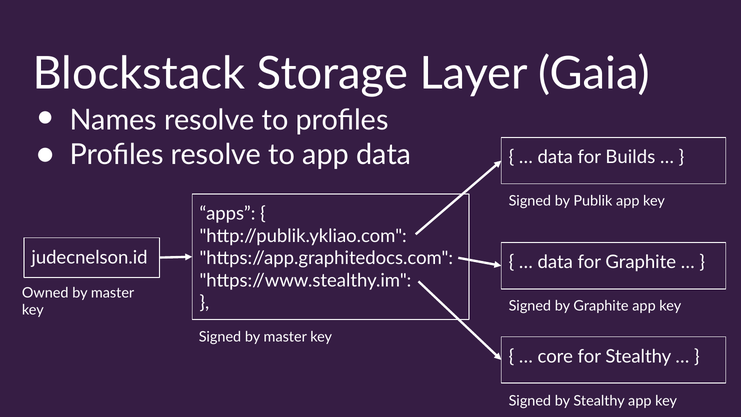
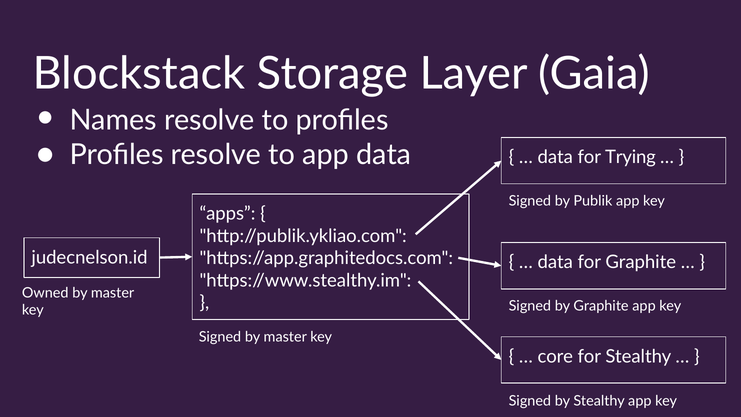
Builds: Builds -> Trying
